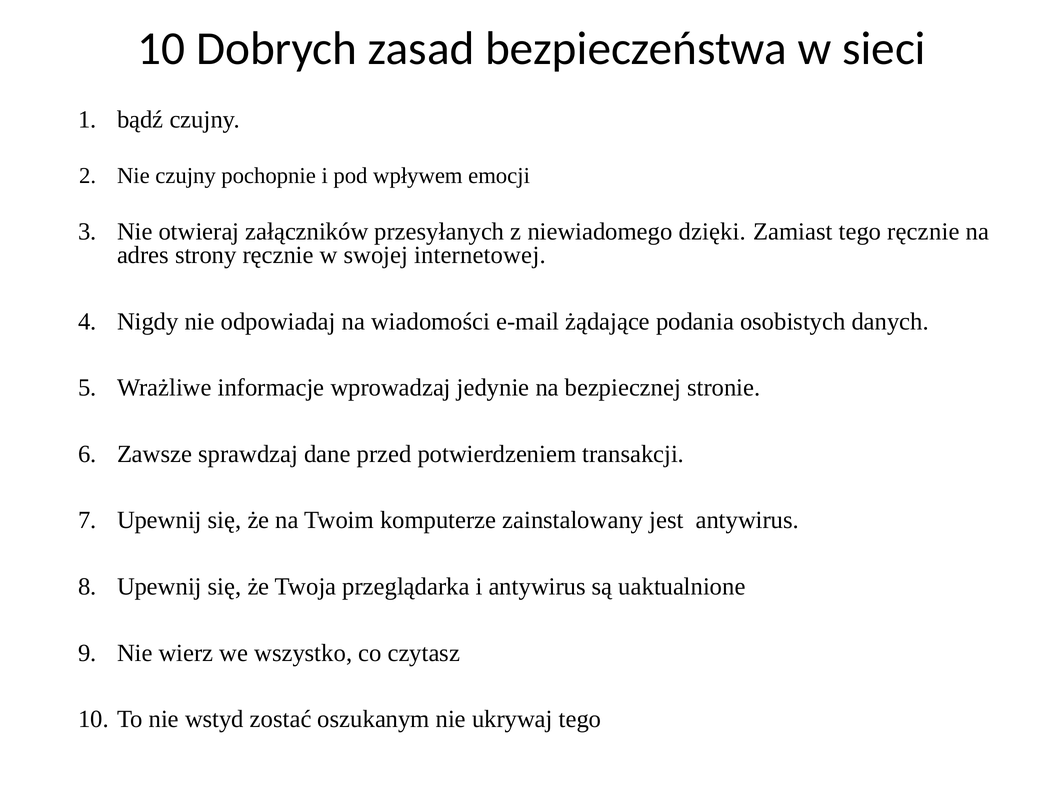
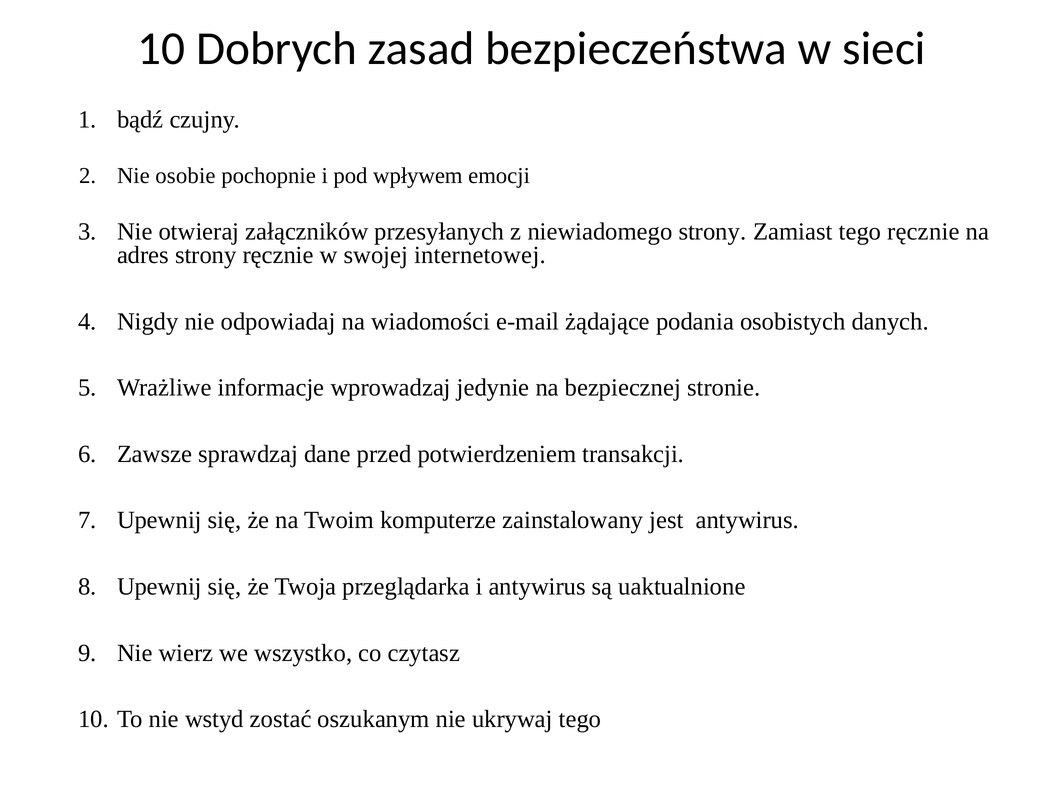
Nie czujny: czujny -> osobie
niewiadomego dzięki: dzięki -> strony
